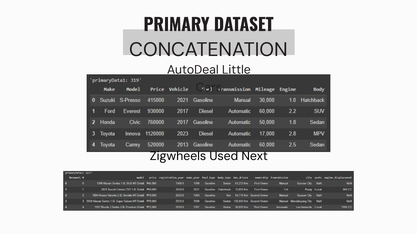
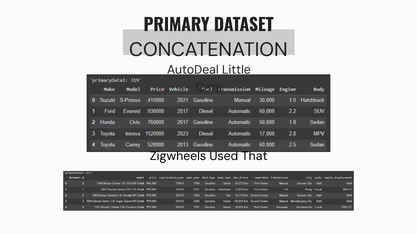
Next: Next -> That
